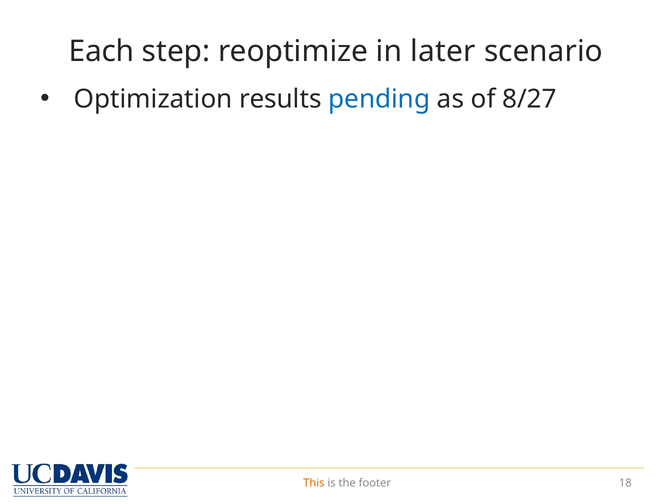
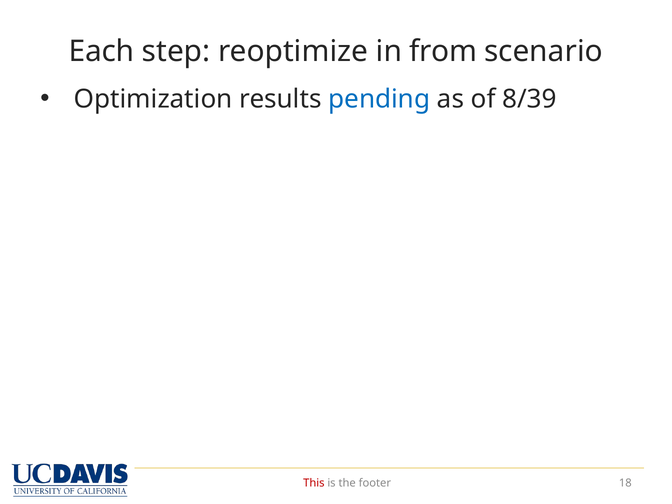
later: later -> from
8/27: 8/27 -> 8/39
This colour: orange -> red
